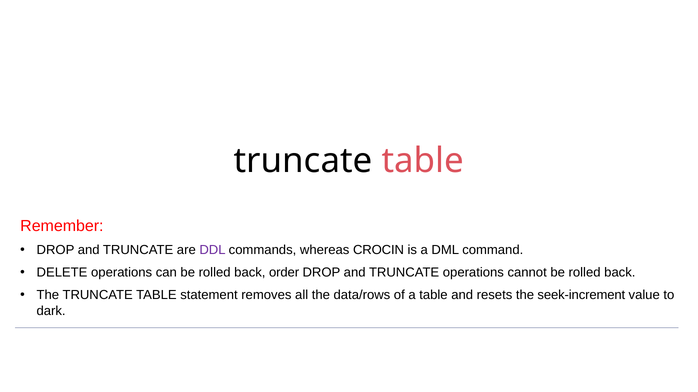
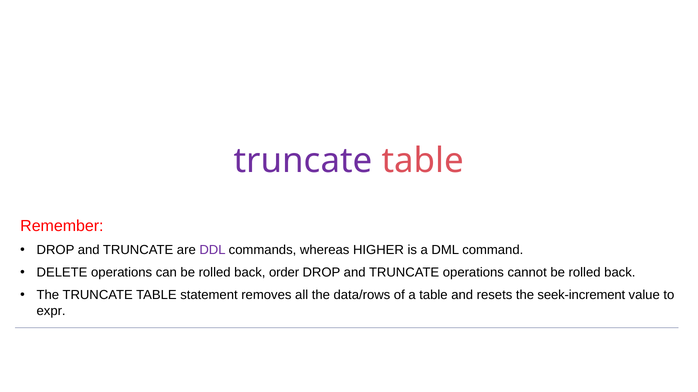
truncate at (303, 161) colour: black -> purple
CROCIN: CROCIN -> HIGHER
dark: dark -> expr
